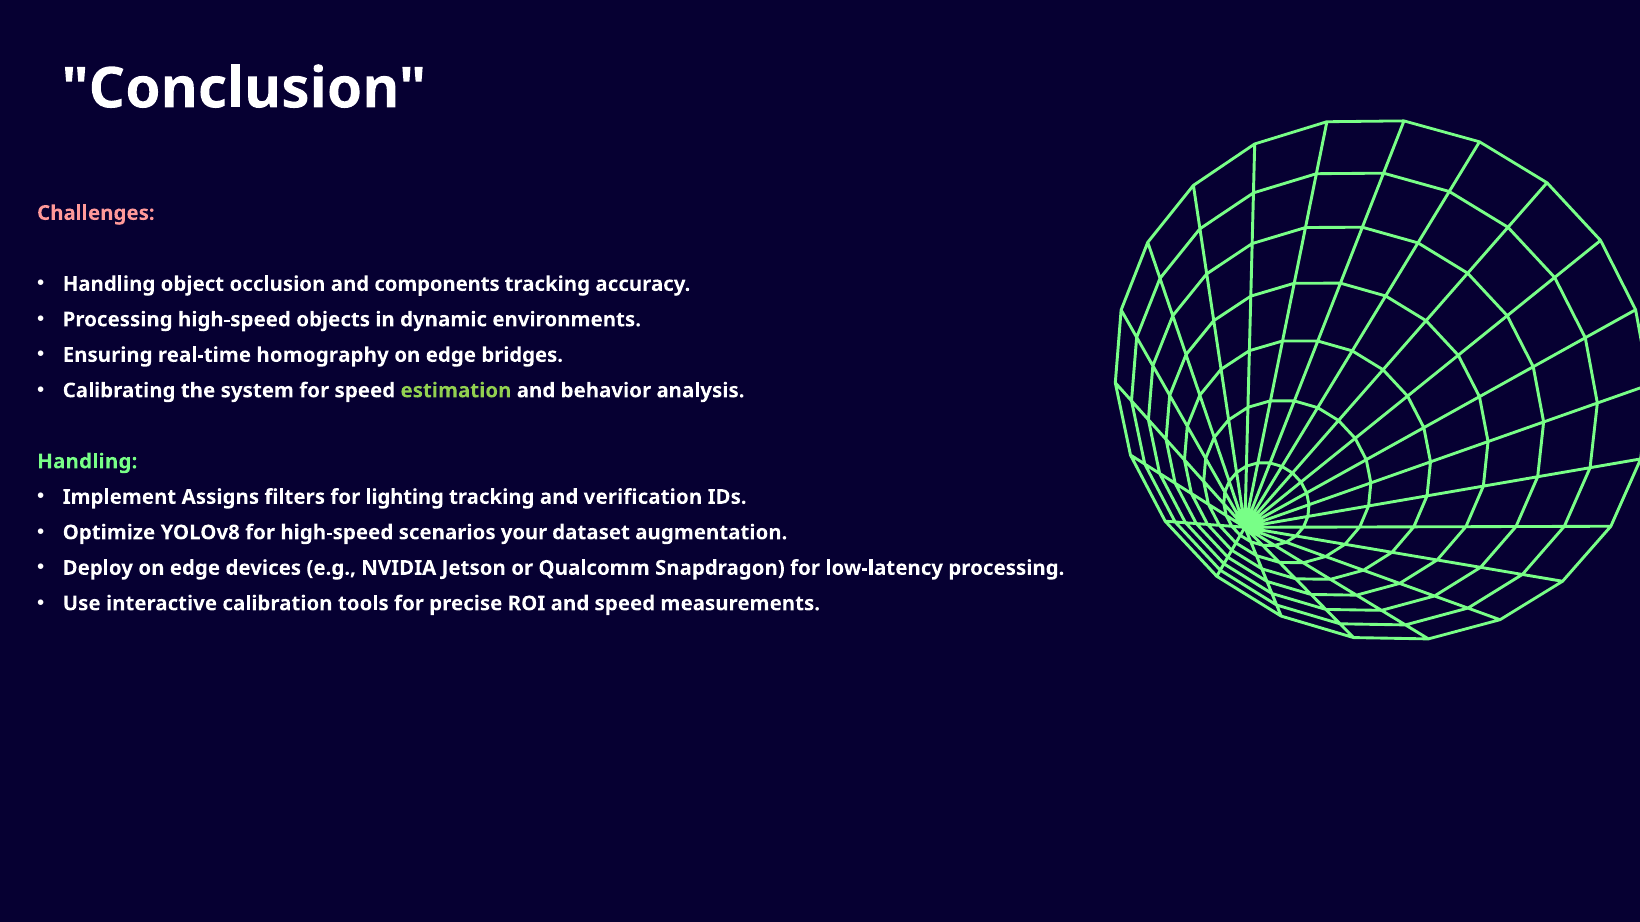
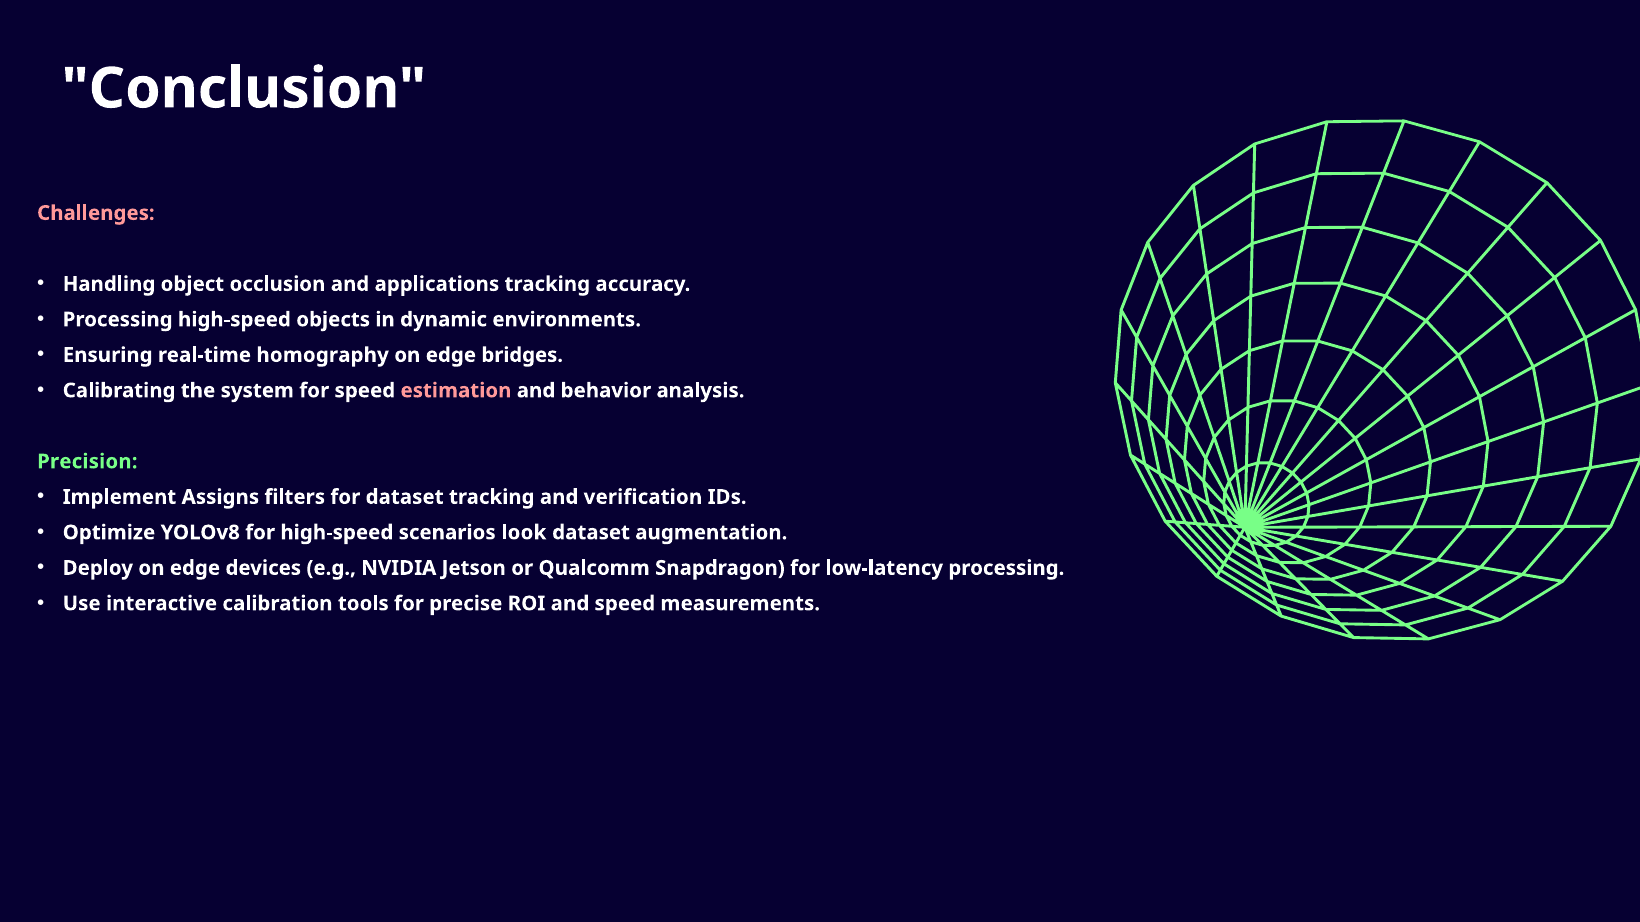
components: components -> applications
estimation colour: light green -> pink
Handling at (87, 462): Handling -> Precision
for lighting: lighting -> dataset
your: your -> look
